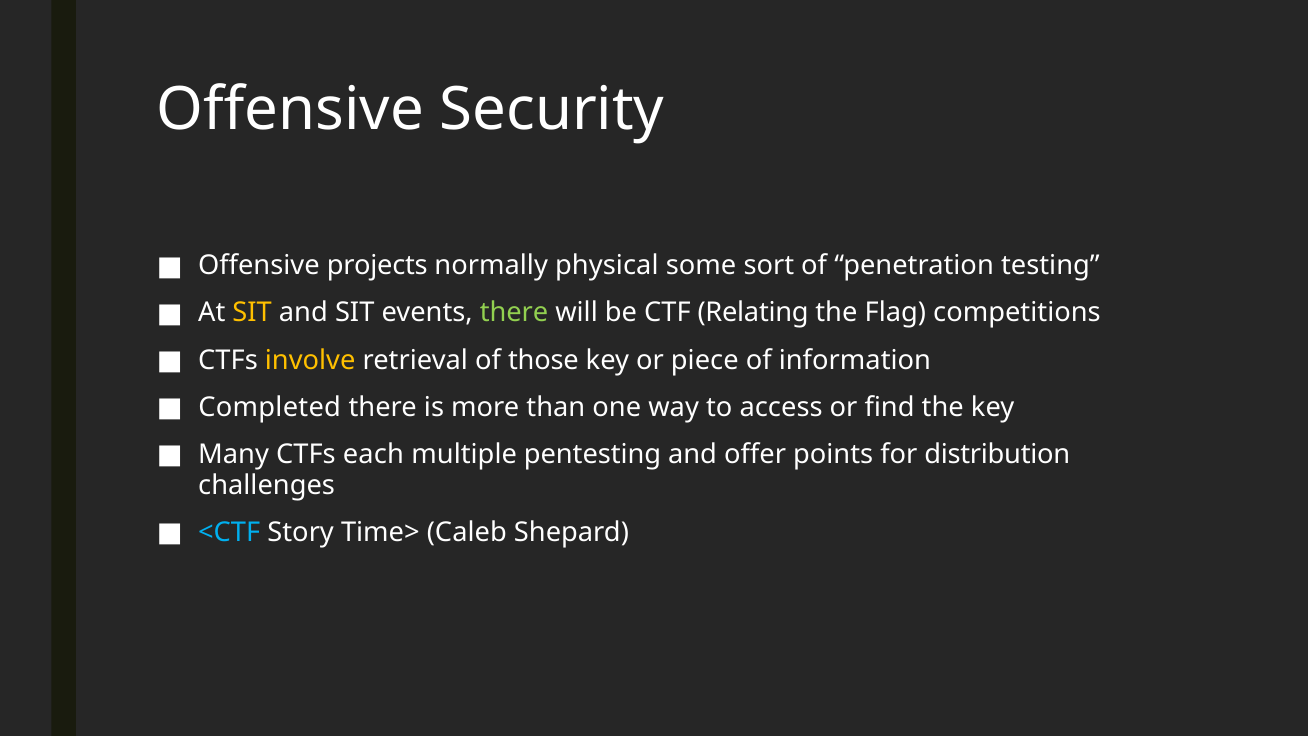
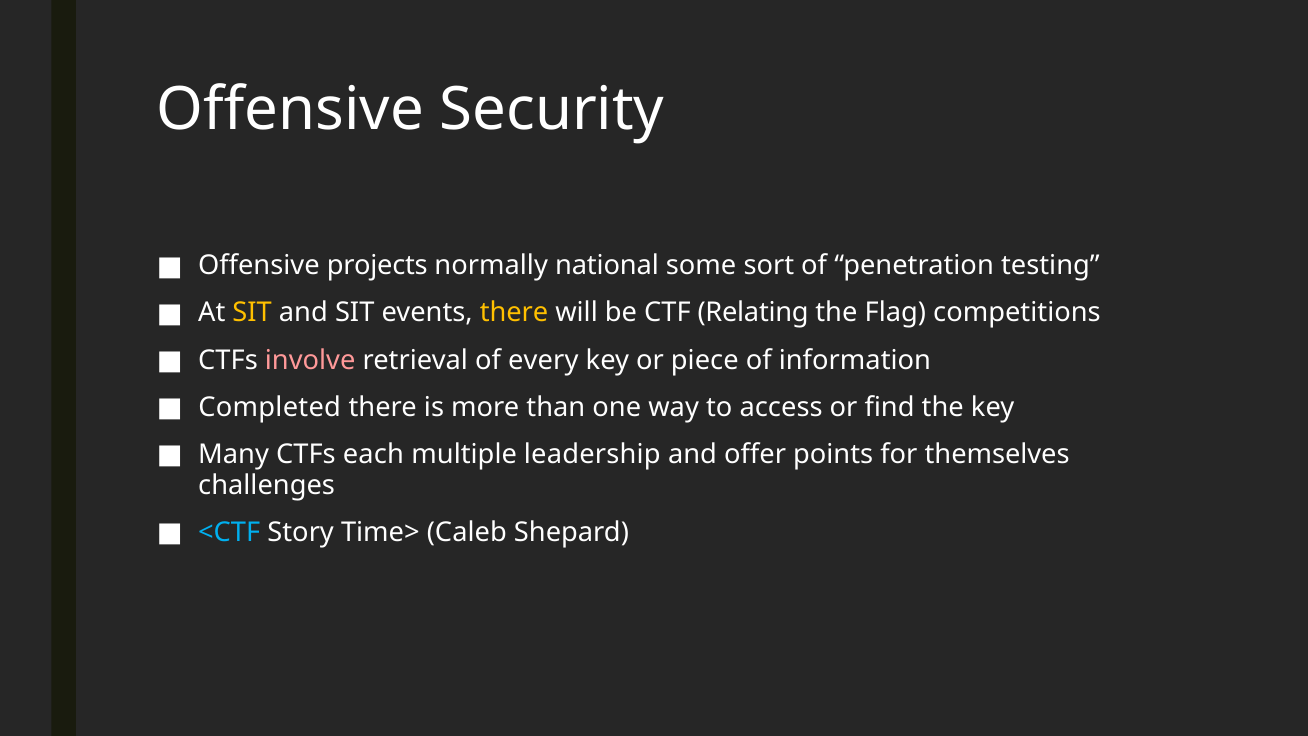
physical: physical -> national
there at (514, 313) colour: light green -> yellow
involve colour: yellow -> pink
those: those -> every
pentesting: pentesting -> leadership
distribution: distribution -> themselves
